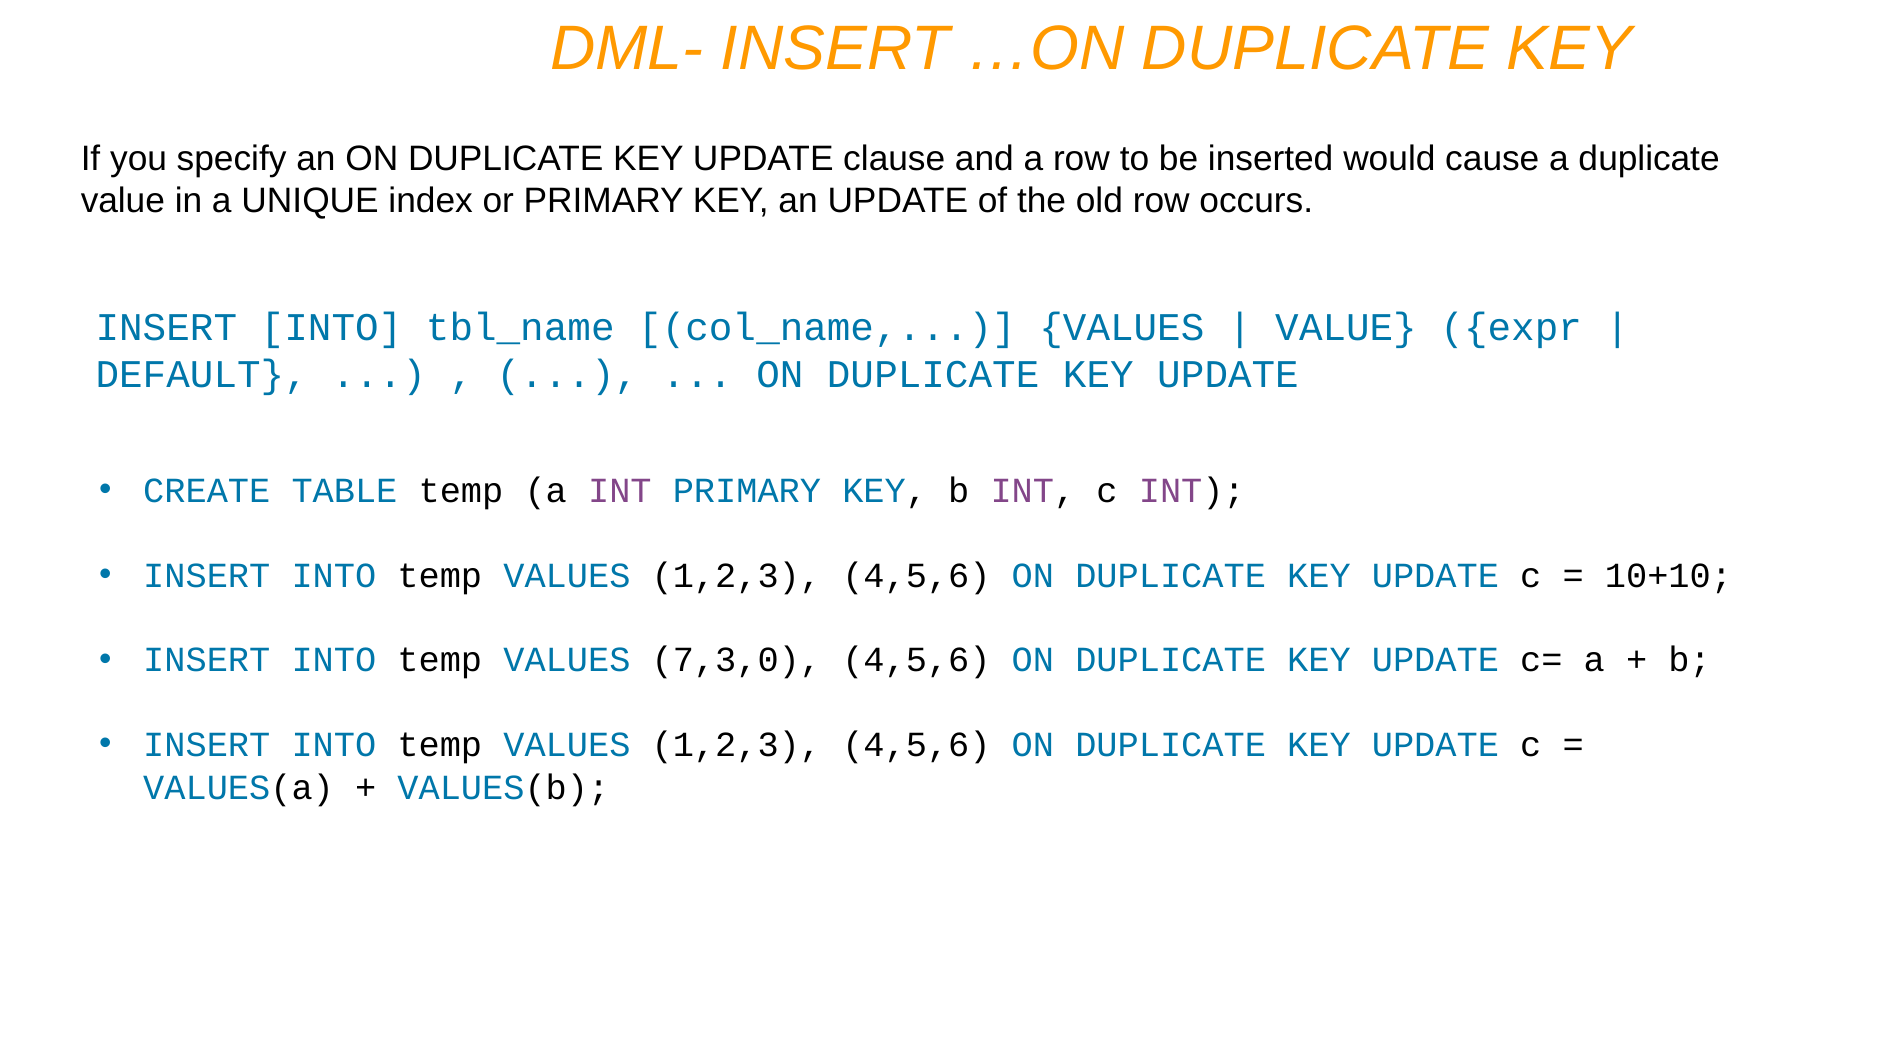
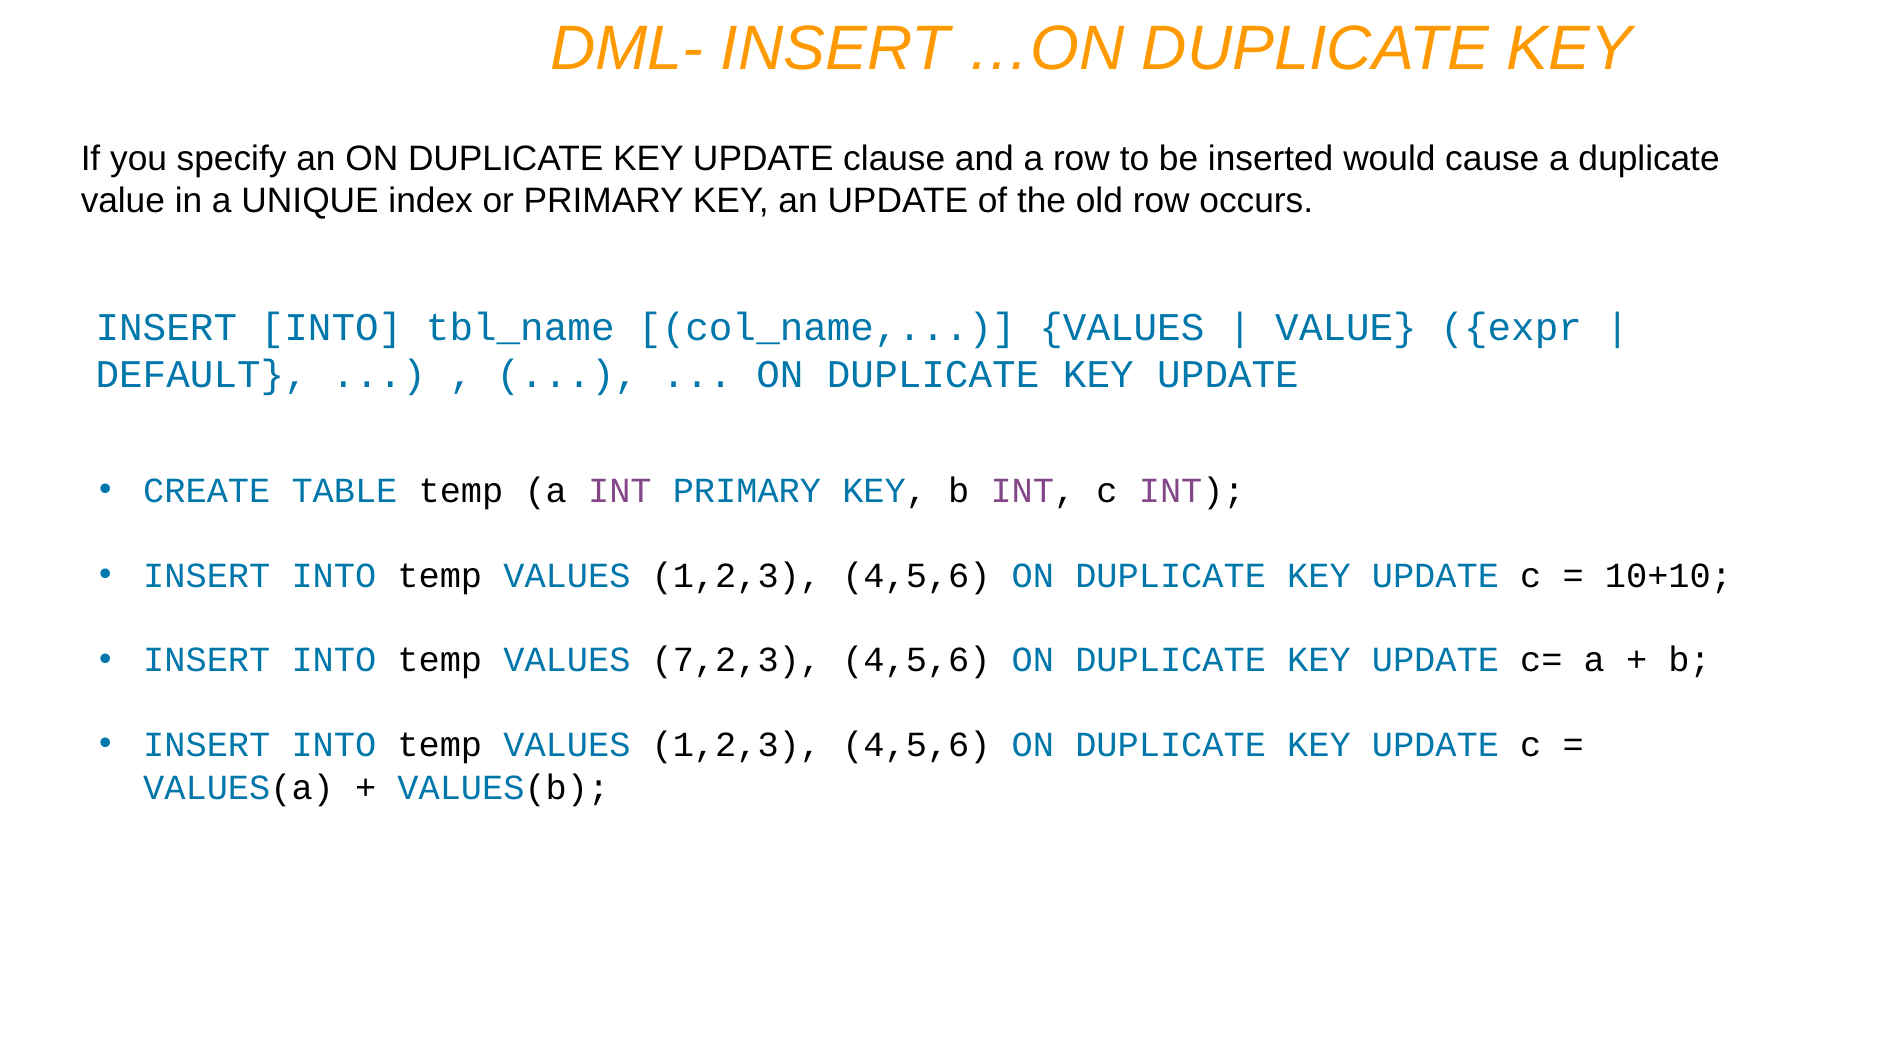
7,3,0: 7,3,0 -> 7,2,3
